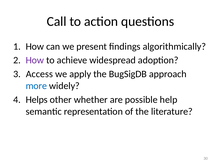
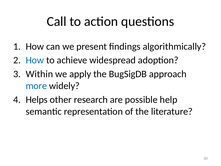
How at (35, 60) colour: purple -> blue
Access: Access -> Within
whether: whether -> research
